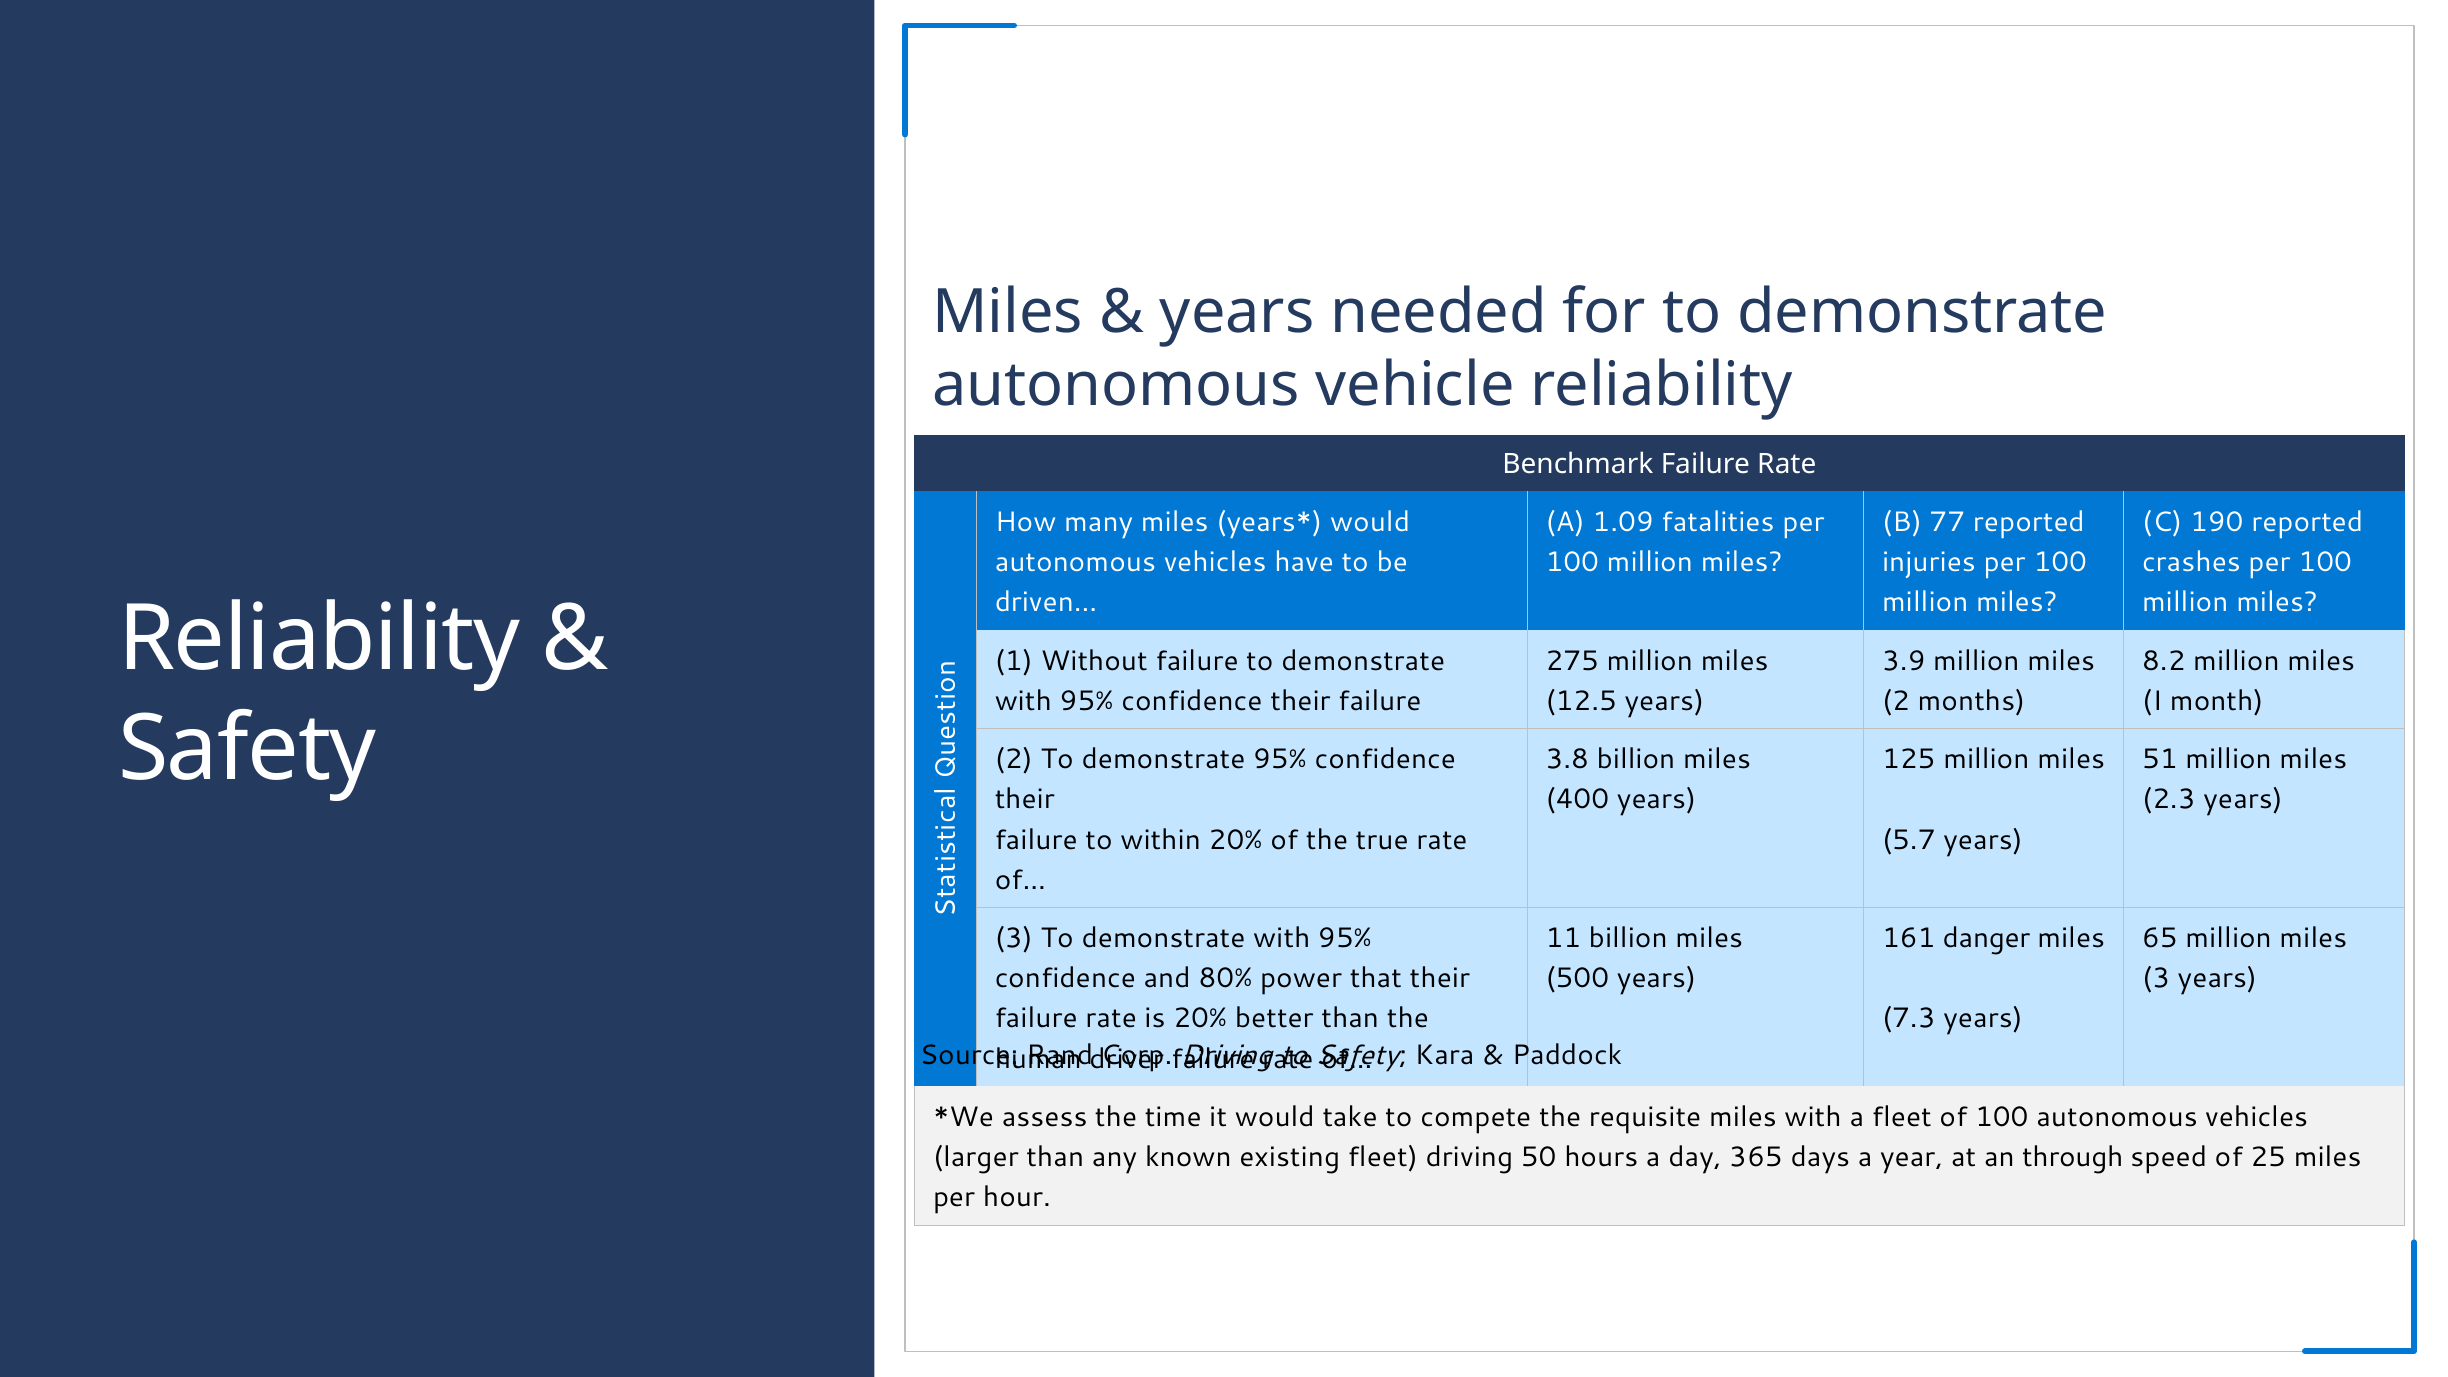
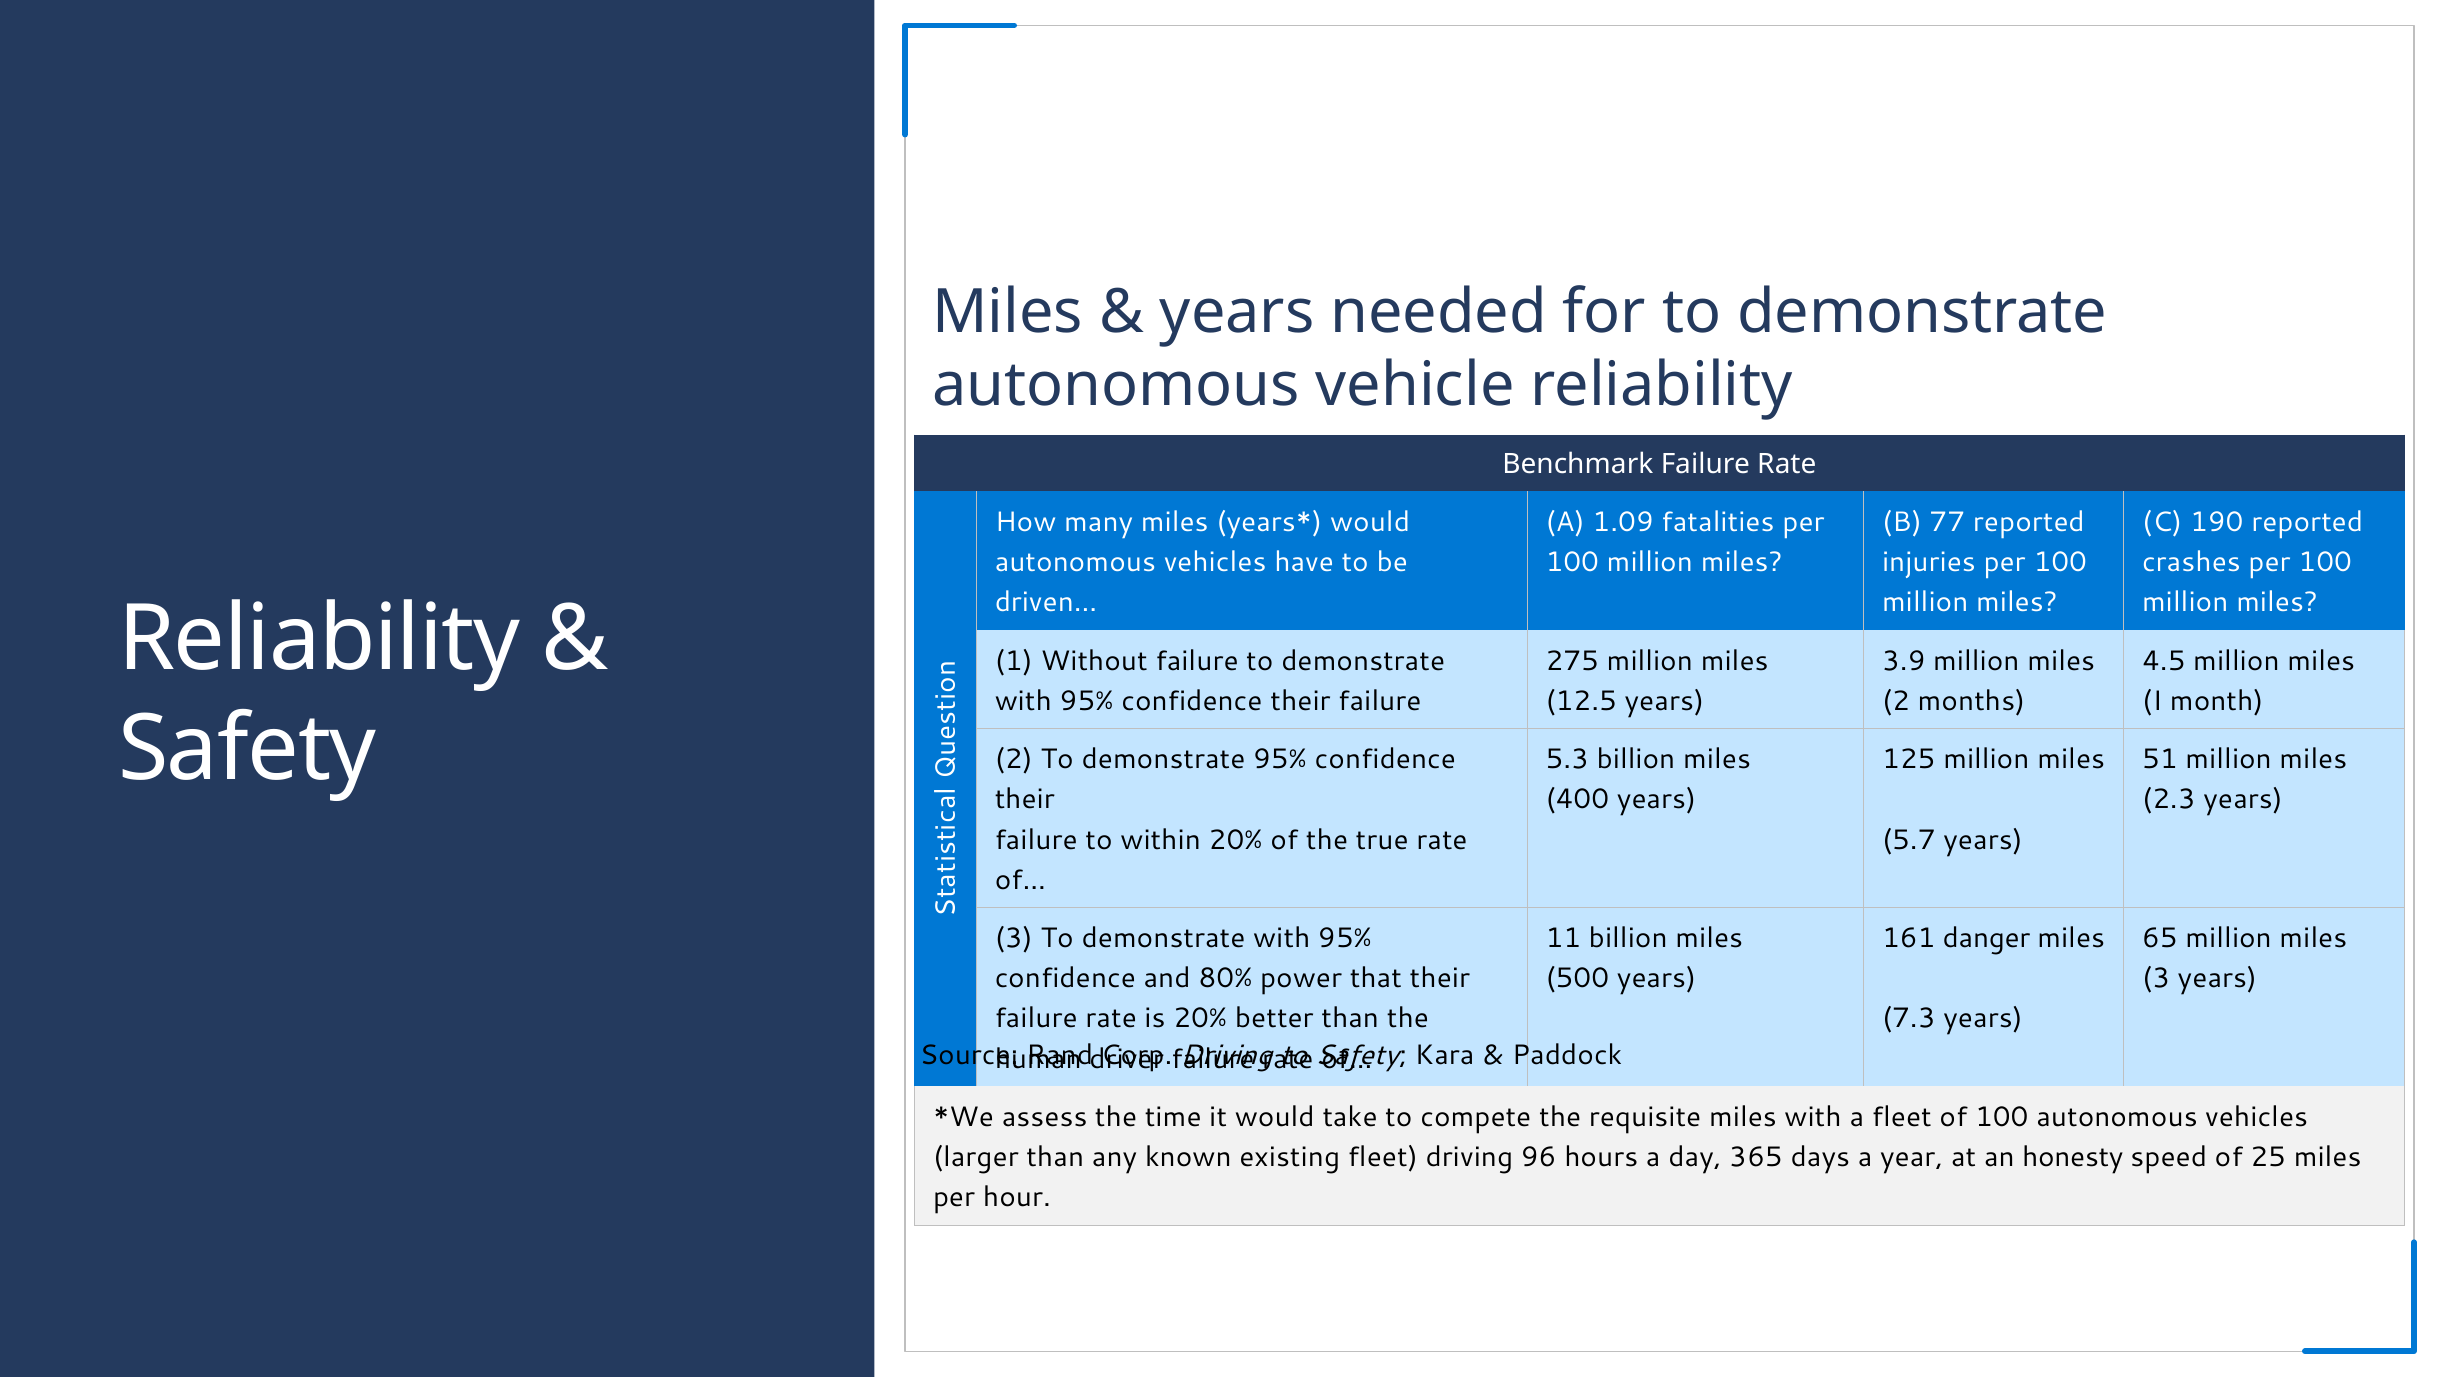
8.2: 8.2 -> 4.5
3.8: 3.8 -> 5.3
50: 50 -> 96
through: through -> honesty
